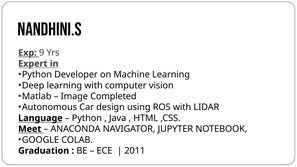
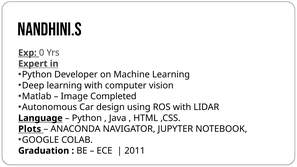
9: 9 -> 0
Meet: Meet -> Plots
